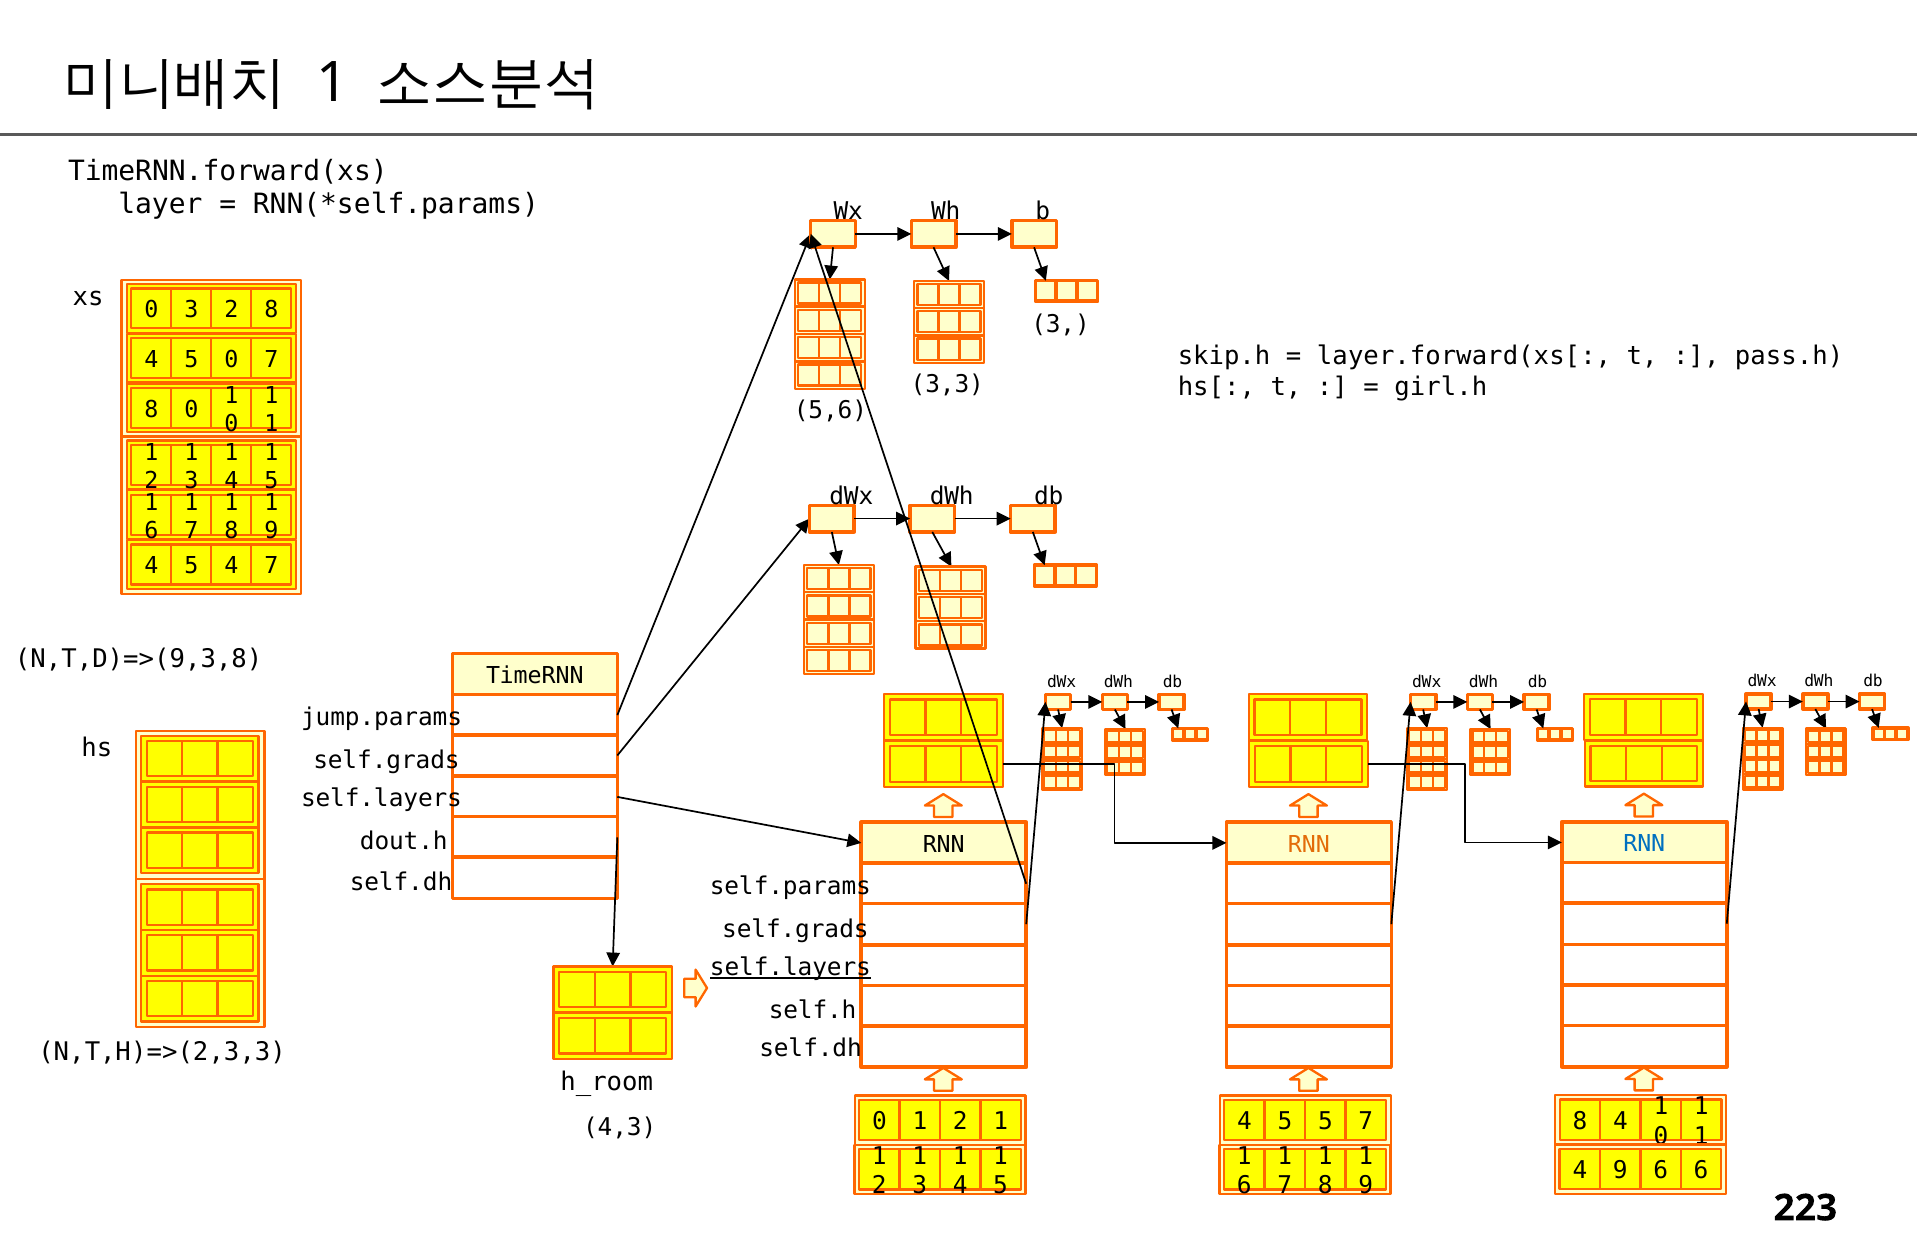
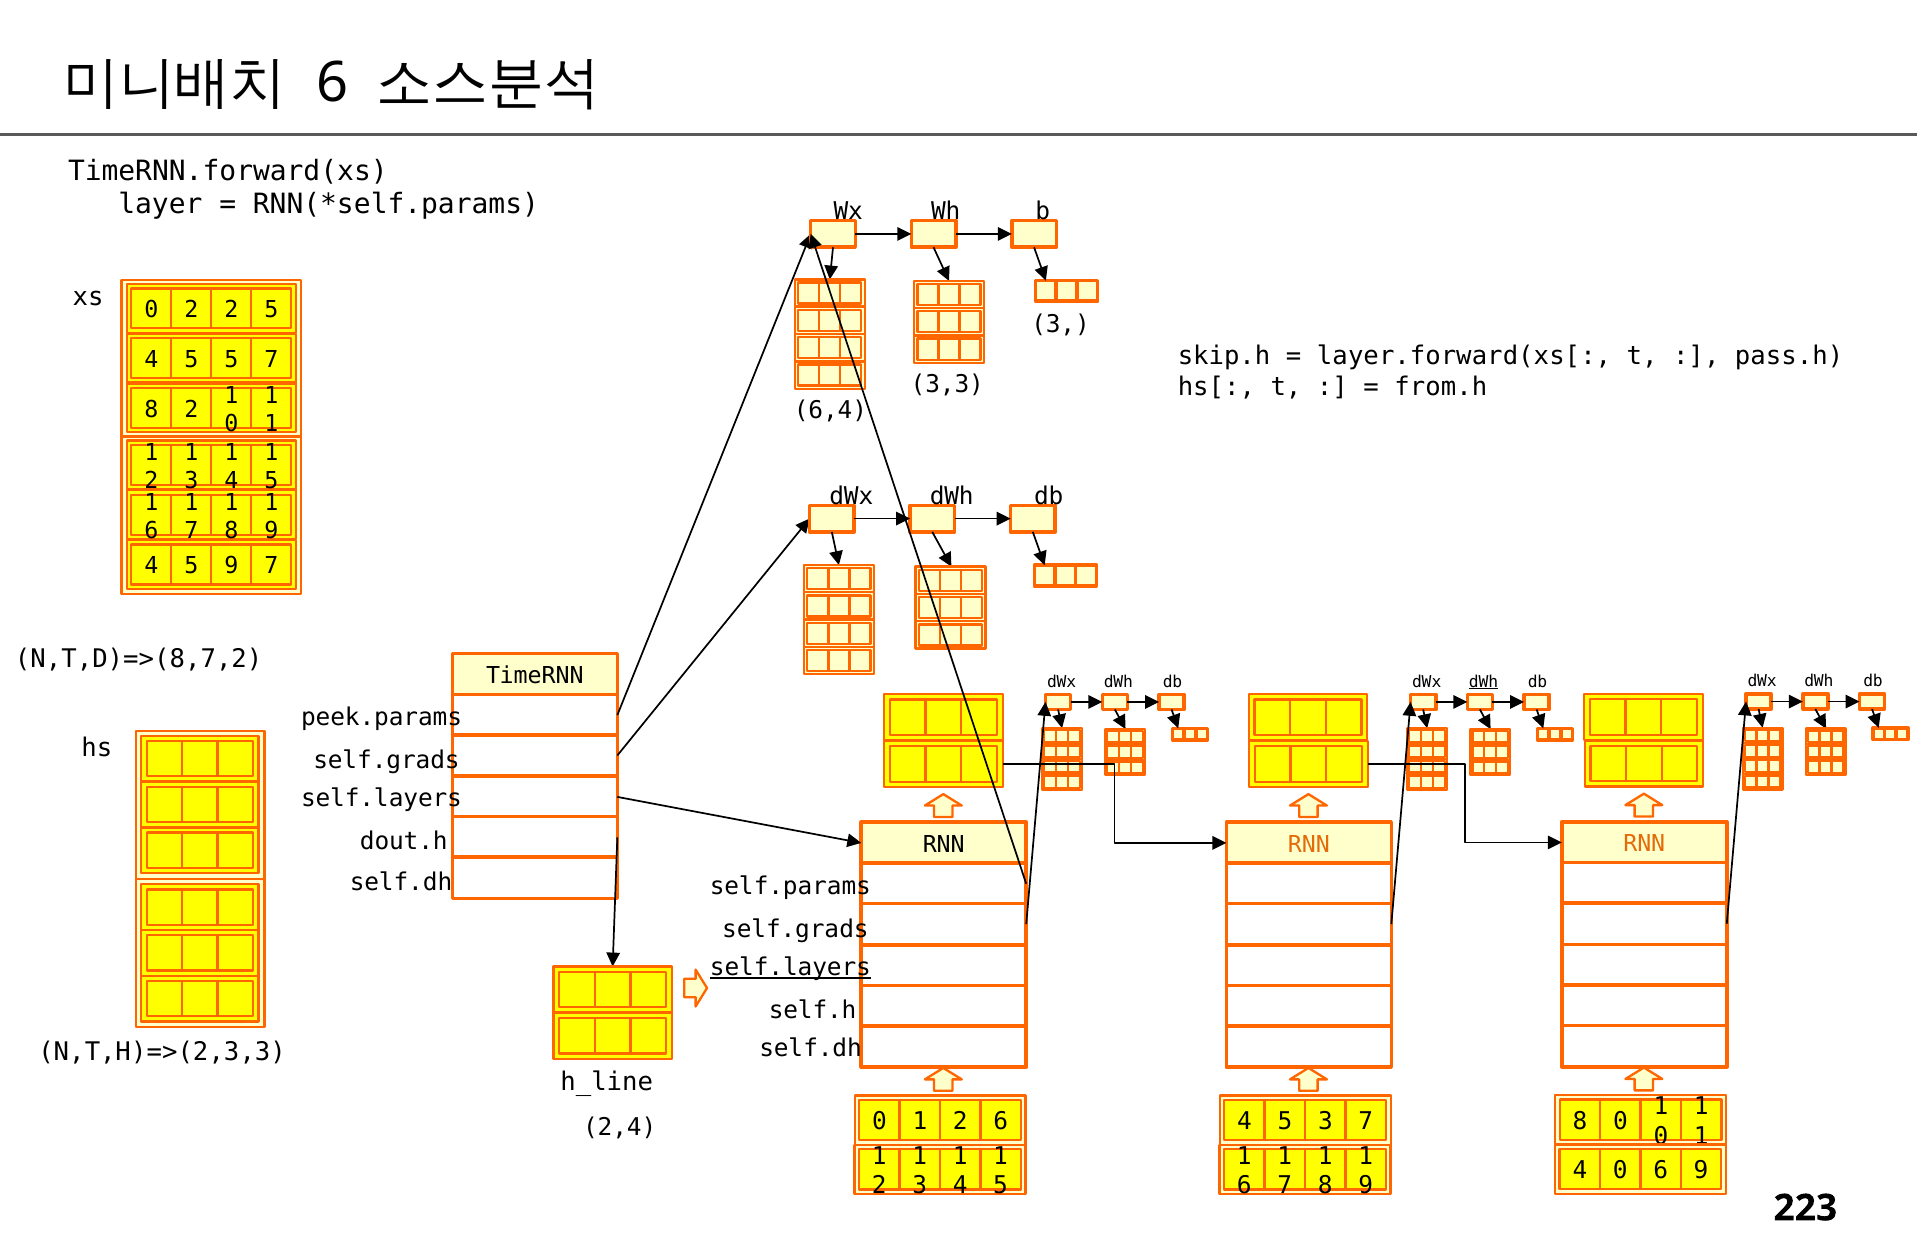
1 at (333, 83): 1 -> 6
0 3: 3 -> 2
2 8: 8 -> 5
5 0: 0 -> 5
girl.h: girl.h -> from.h
8 0: 0 -> 2
5,6: 5,6 -> 6,4
5 4: 4 -> 9
N,T,D)=>(9,3,8: N,T,D)=>(9,3,8 -> N,T,D)=>(8,7,2
dWh at (1484, 682) underline: none -> present
jump.params: jump.params -> peek.params
RNN at (1644, 844) colour: blue -> orange
h_room: h_room -> h_line
4 at (1620, 1121): 4 -> 0
5 5: 5 -> 3
4,3: 4,3 -> 2,4
0 1 2 1: 1 -> 6
4 9: 9 -> 0
6 6: 6 -> 9
